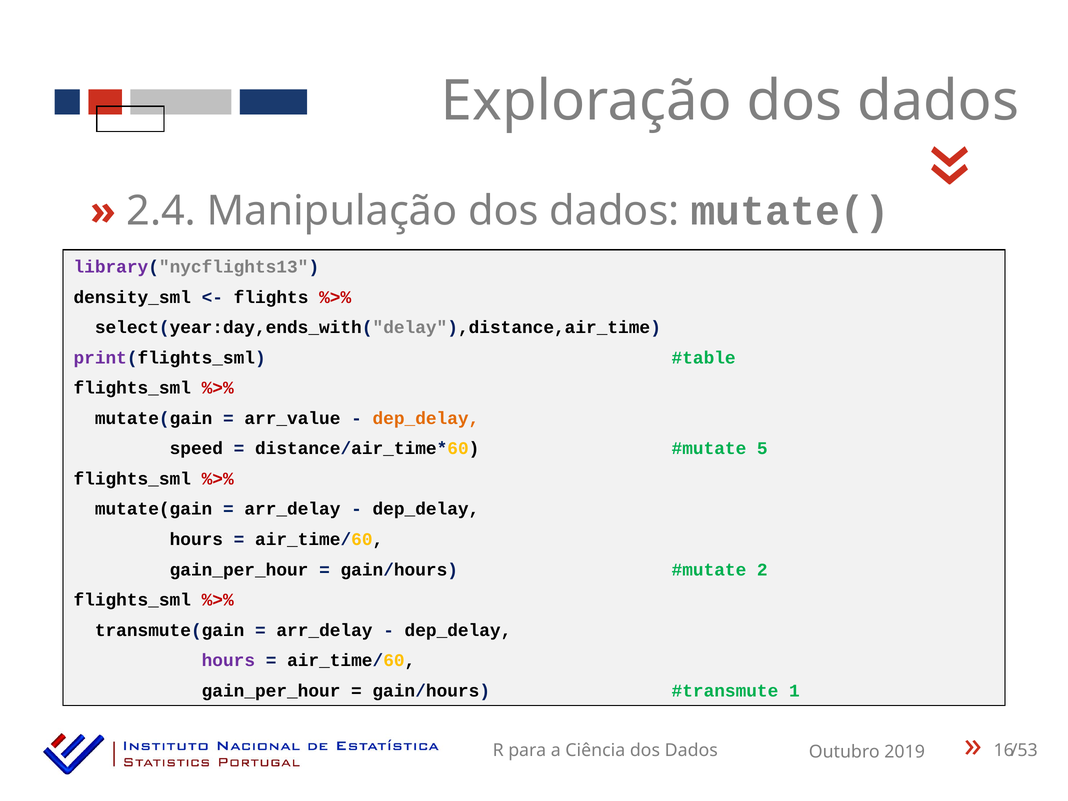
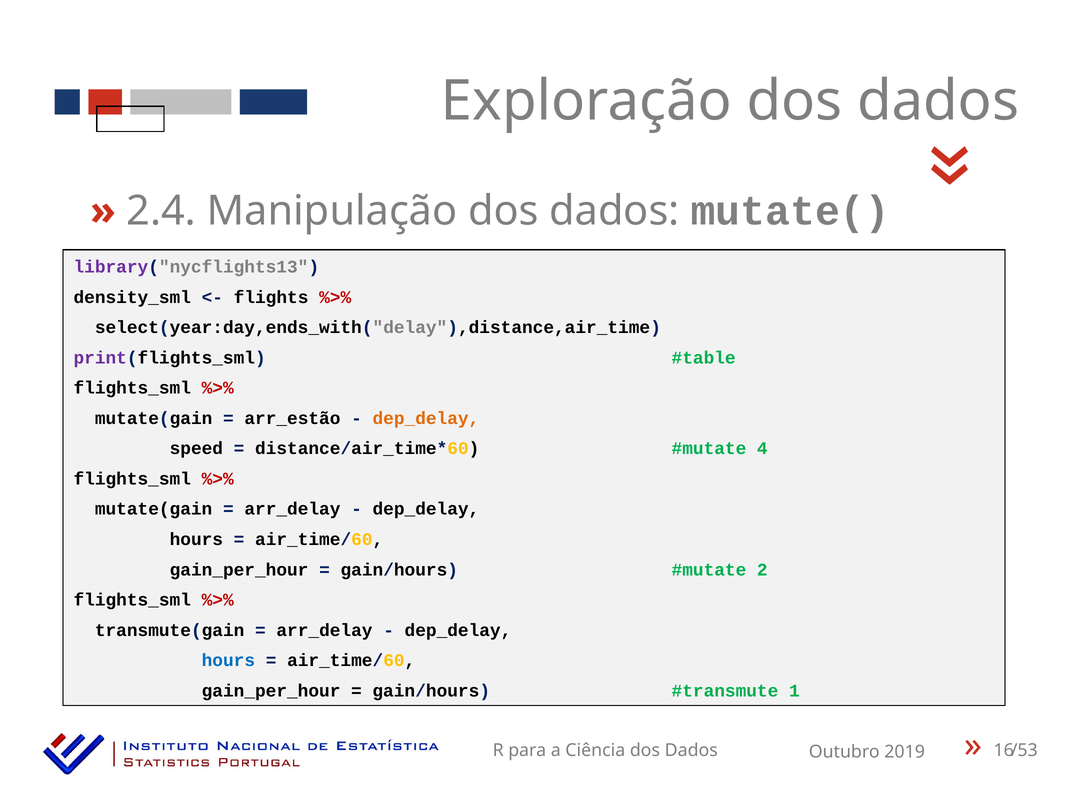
arr_value: arr_value -> arr_estão
5: 5 -> 4
hours at (228, 660) colour: purple -> blue
